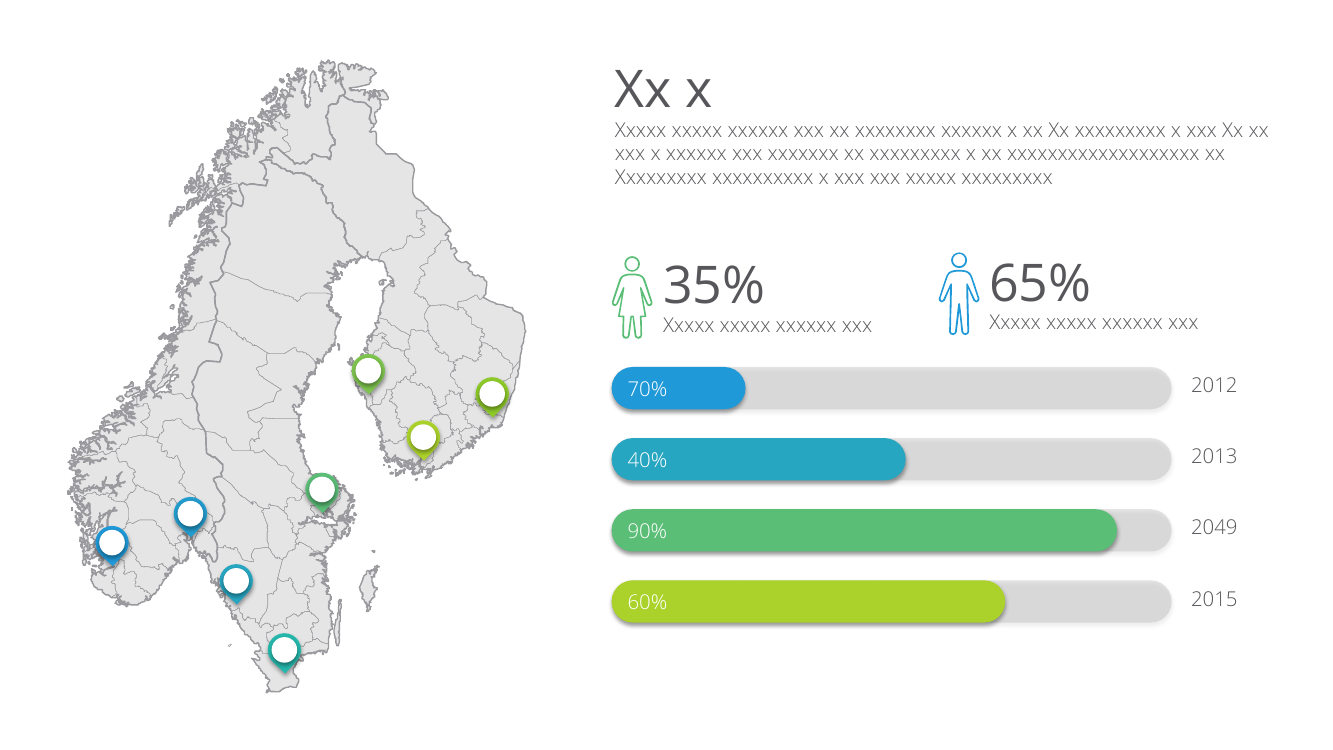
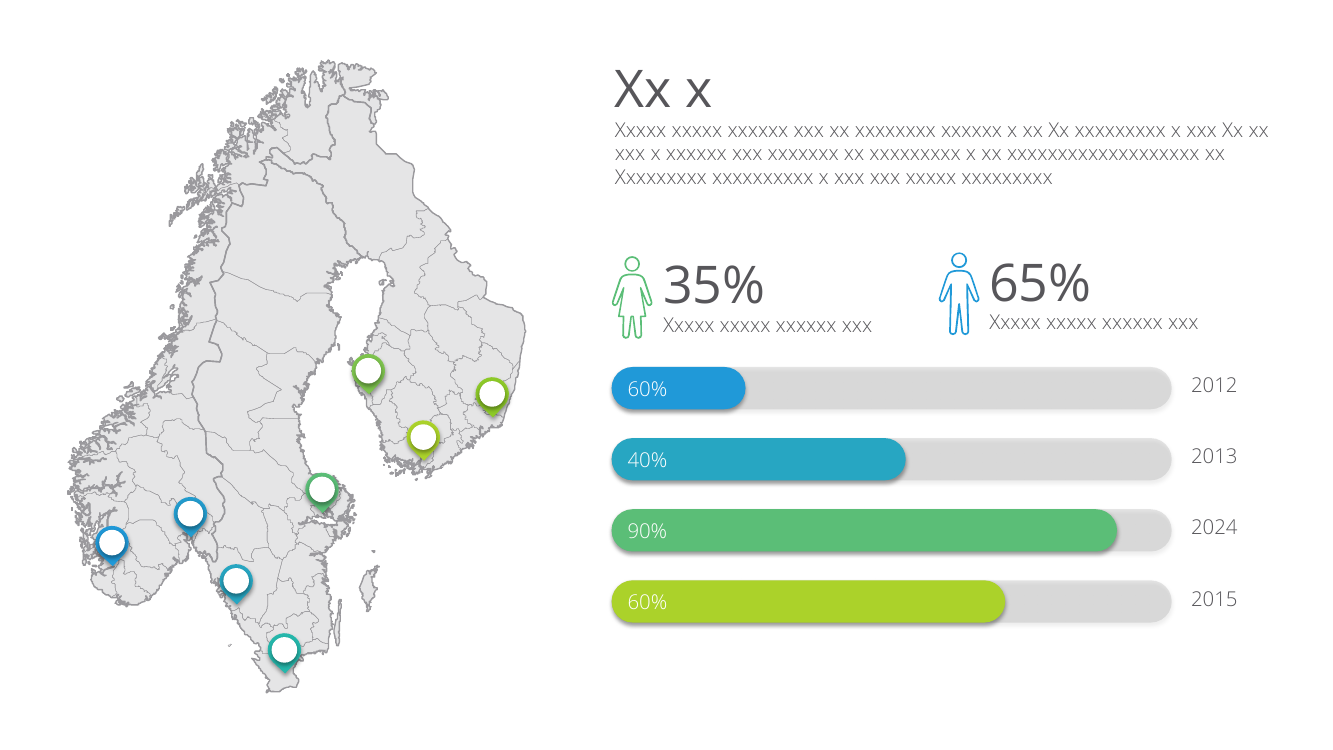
70% at (647, 389): 70% -> 60%
2049: 2049 -> 2024
